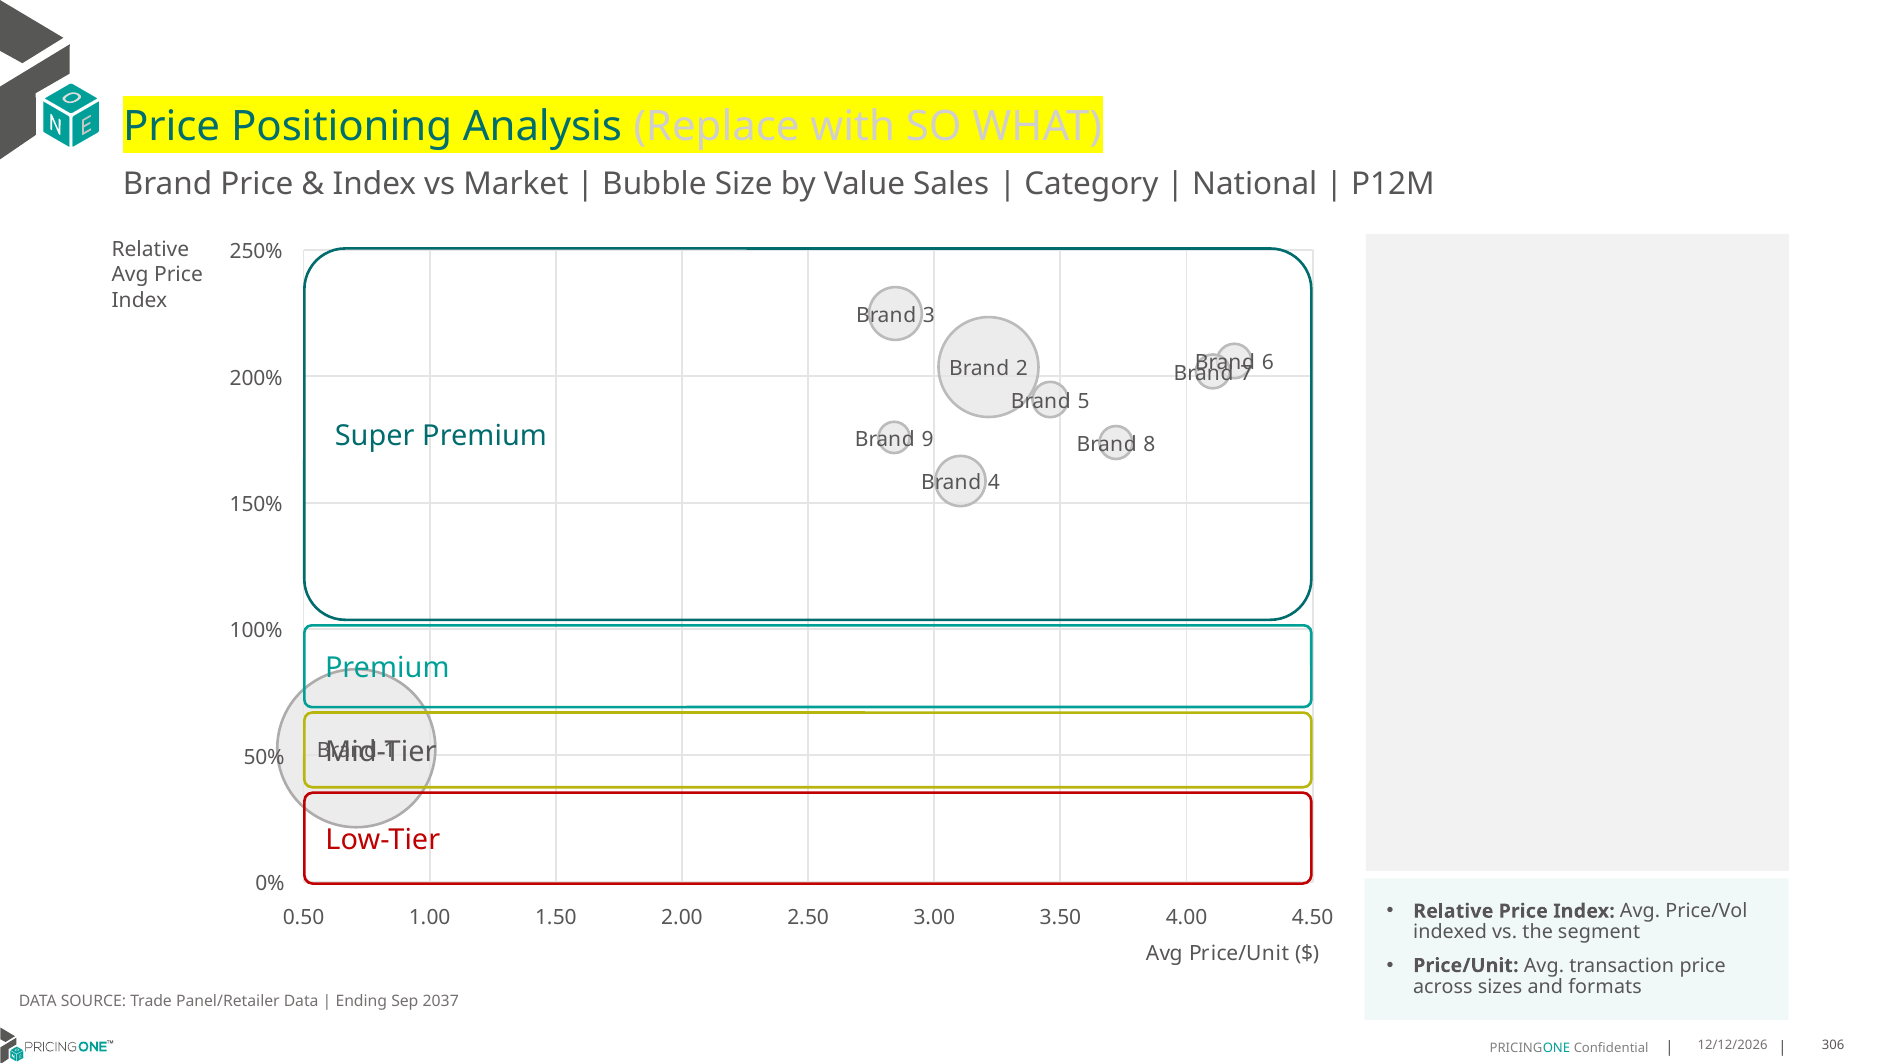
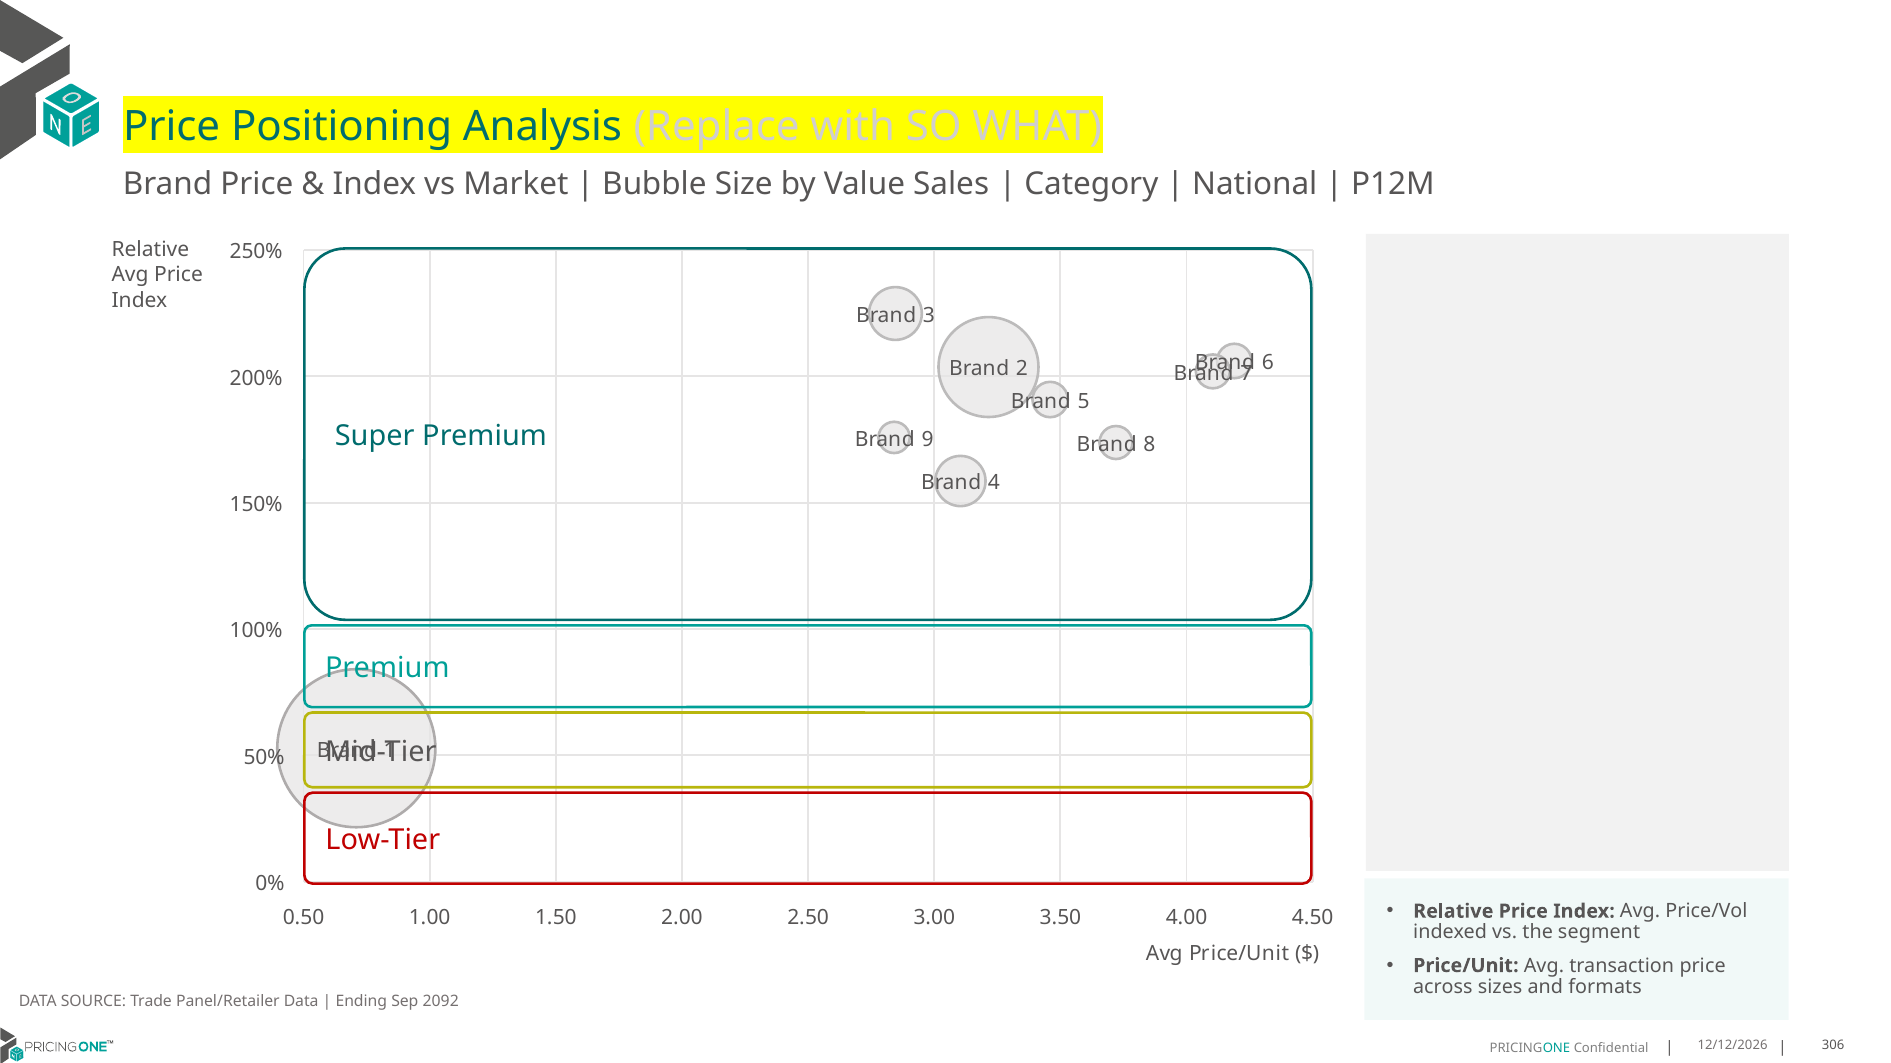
2037: 2037 -> 2092
